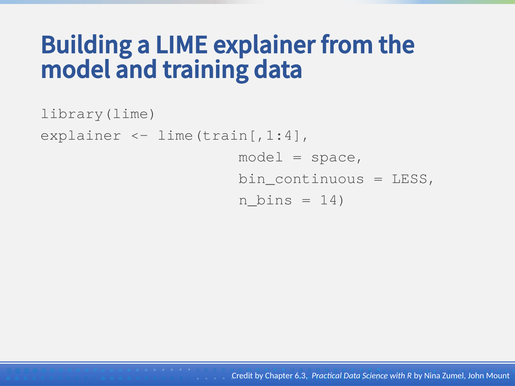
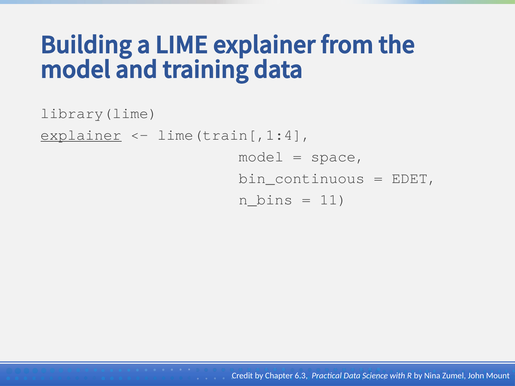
explainer at (81, 135) underline: none -> present
LESS: LESS -> EDET
14: 14 -> 11
